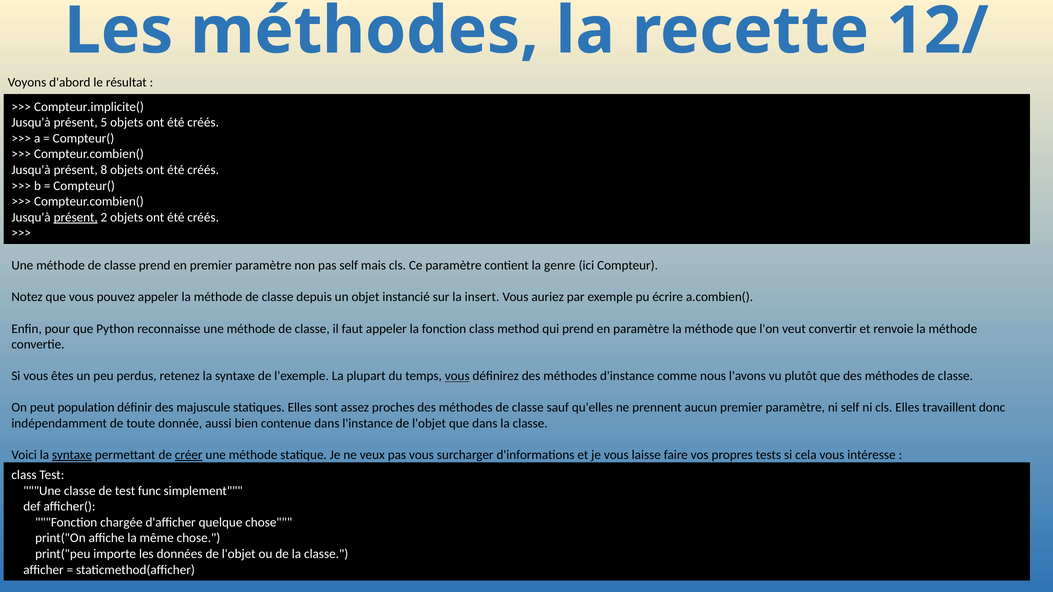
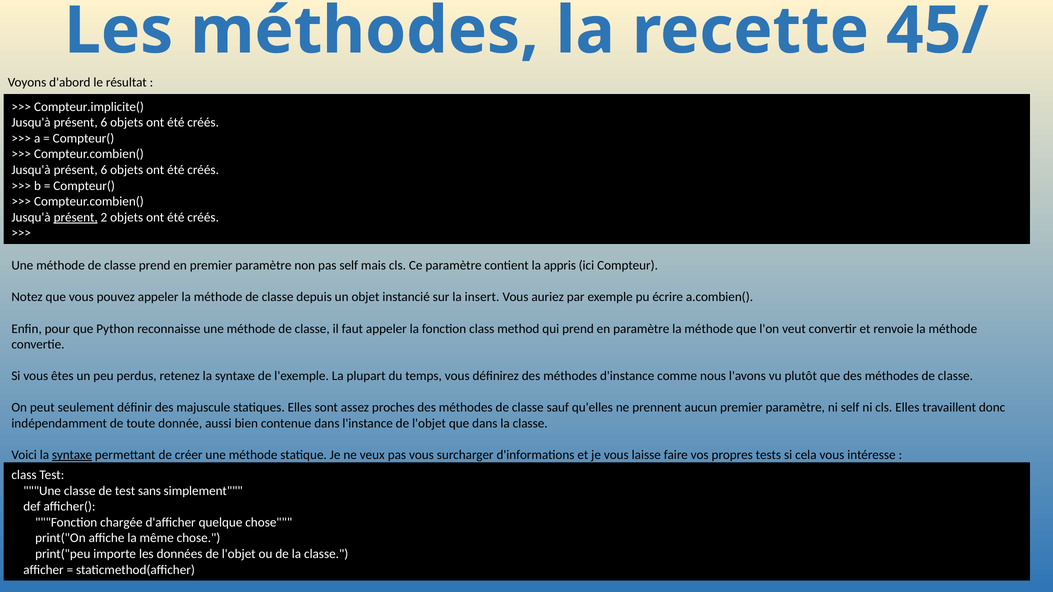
12/: 12/ -> 45/
5 at (104, 123): 5 -> 6
8 at (104, 170): 8 -> 6
genre: genre -> appris
vous at (457, 376) underline: present -> none
population: population -> seulement
créer underline: present -> none
func: func -> sans
